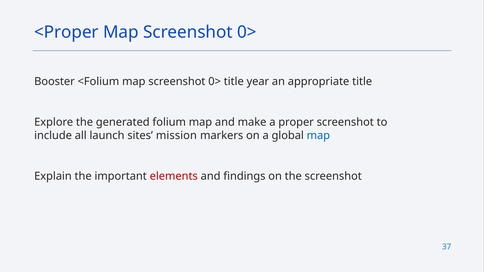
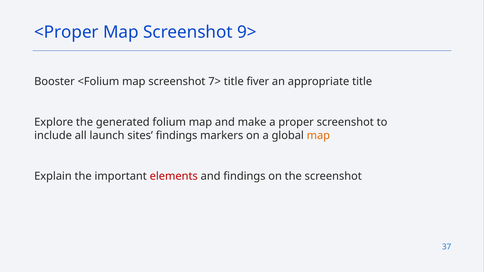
0> at (247, 32): 0> -> 9>
<Folium map screenshot 0>: 0> -> 7>
year: year -> fiver
sites mission: mission -> findings
map at (318, 136) colour: blue -> orange
